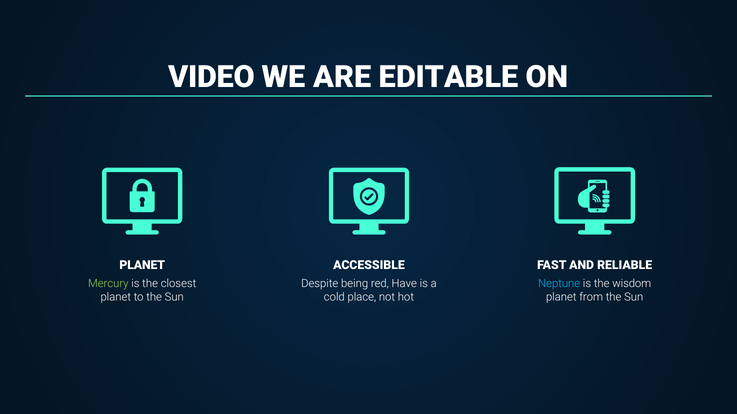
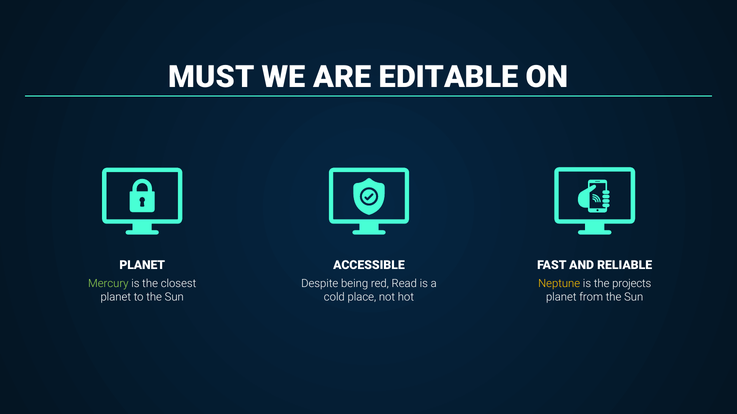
VIDEO: VIDEO -> MUST
Have: Have -> Read
Neptune colour: light blue -> yellow
wisdom: wisdom -> projects
